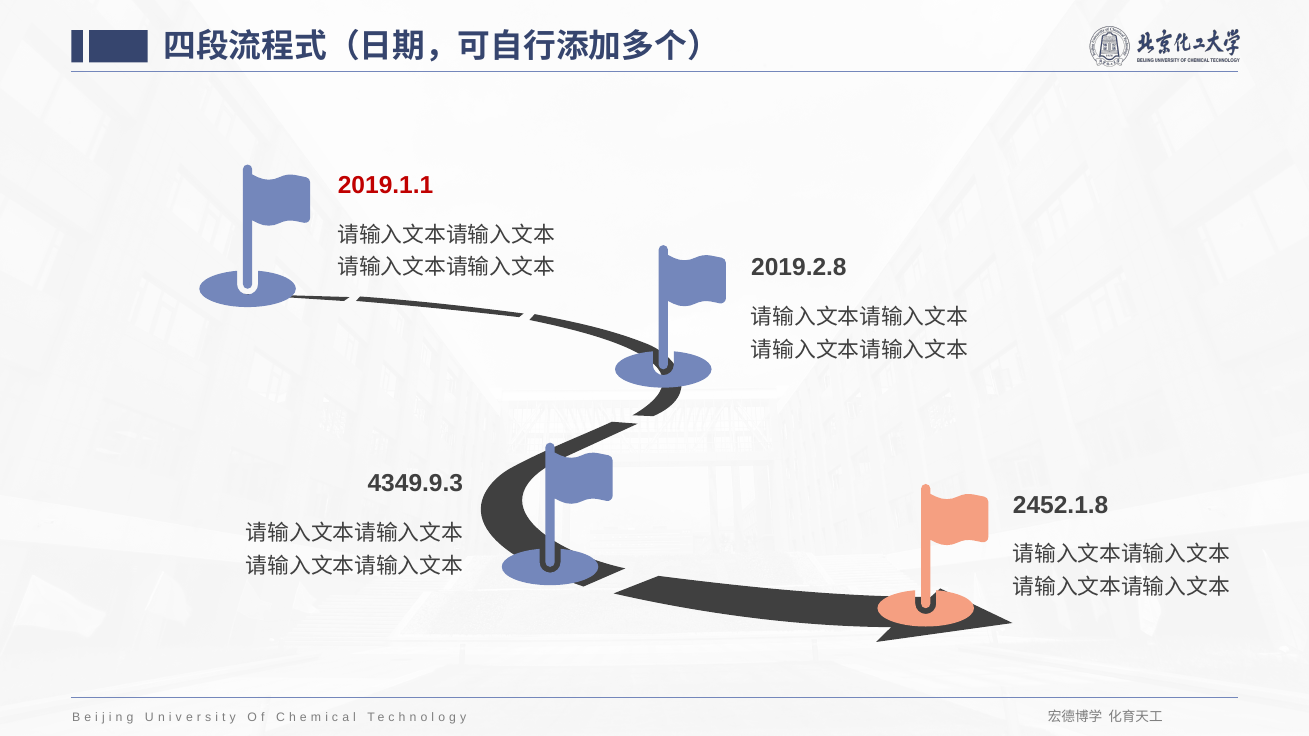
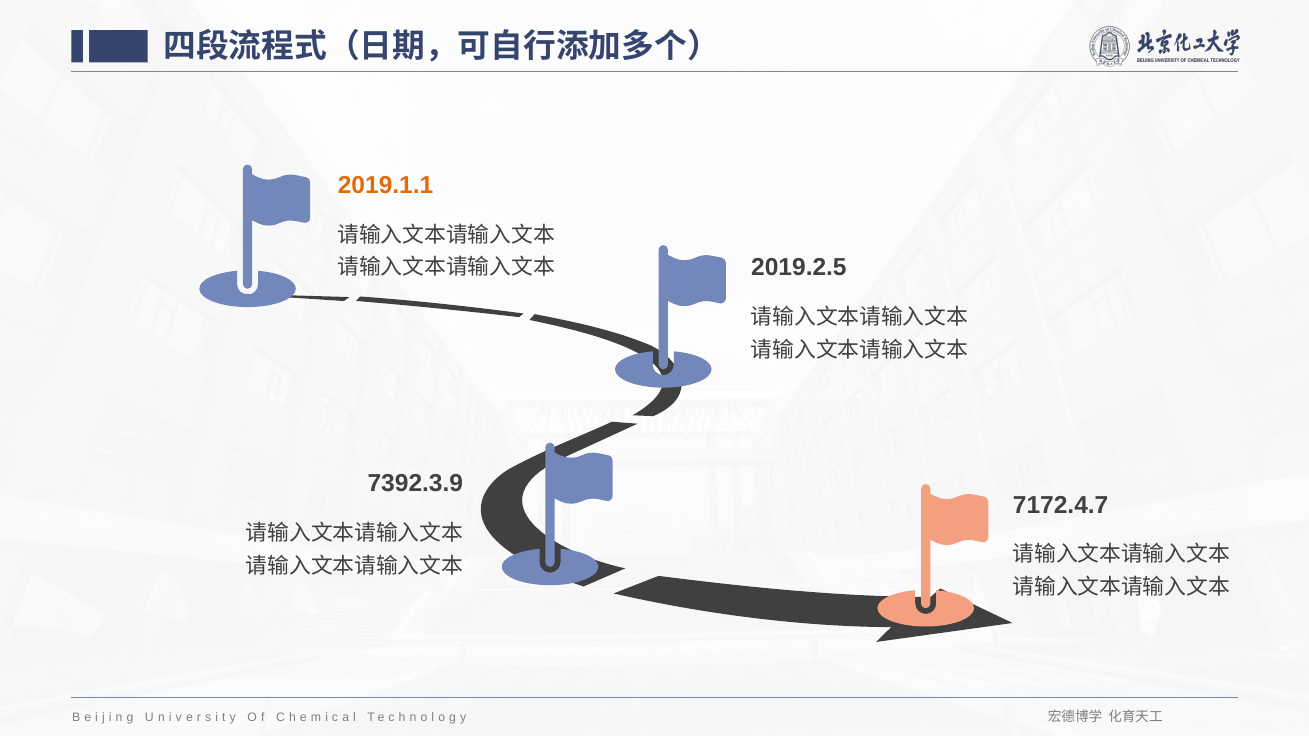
2019.1.1 colour: red -> orange
2019.2.8: 2019.2.8 -> 2019.2.5
4349.9.3: 4349.9.3 -> 7392.3.9
2452.1.8: 2452.1.8 -> 7172.4.7
